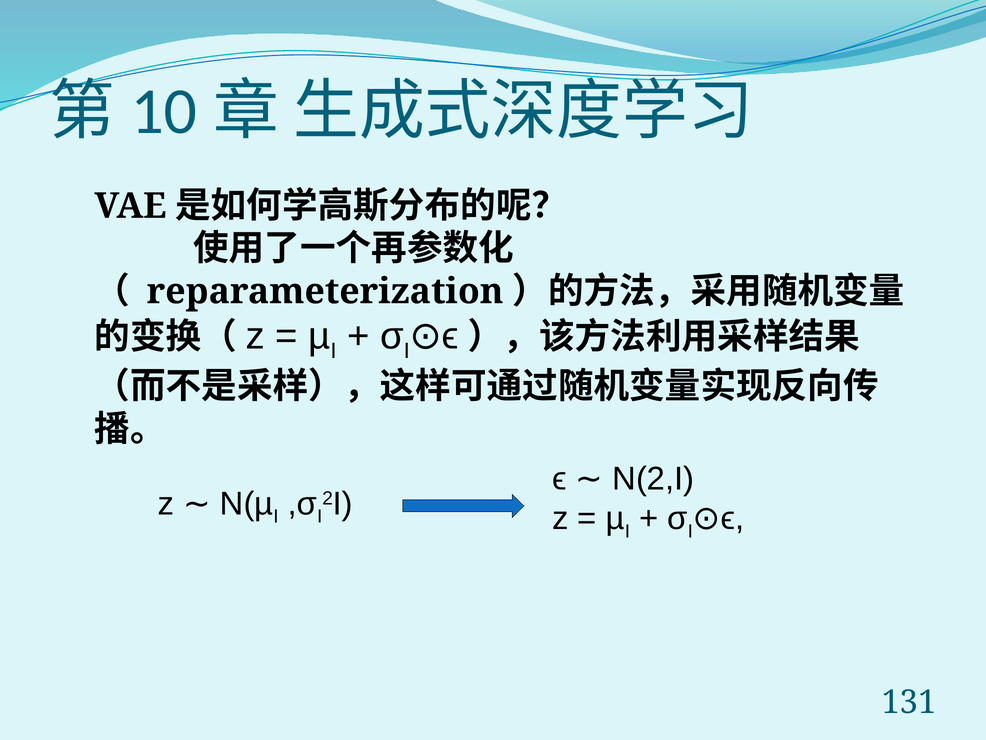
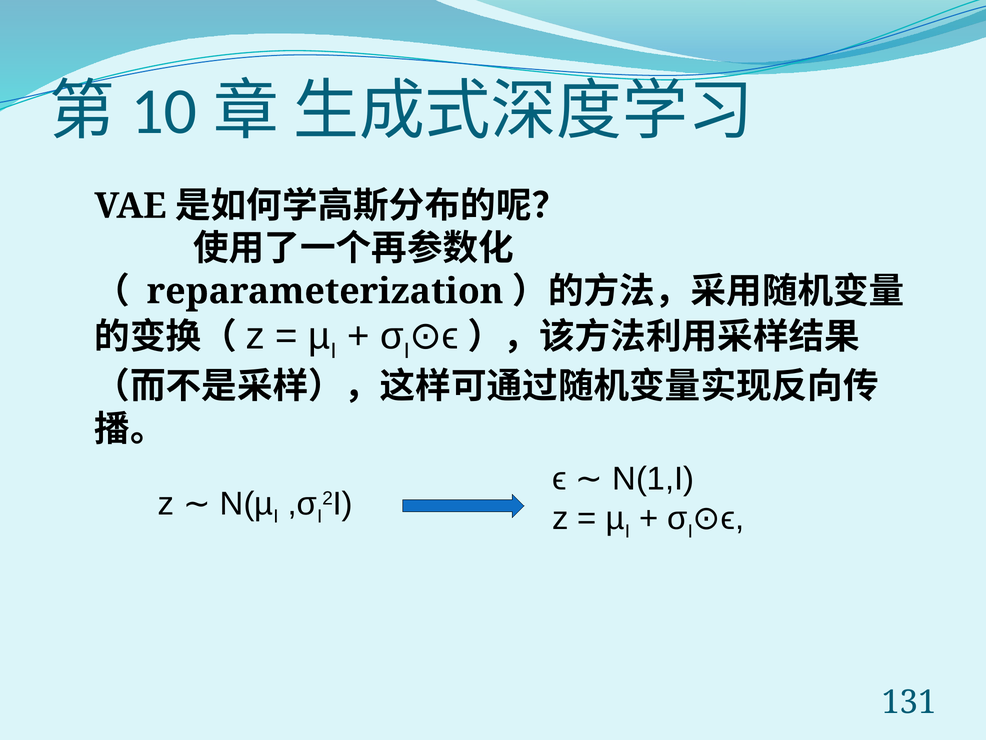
N(2,I: N(2,I -> N(1,I
